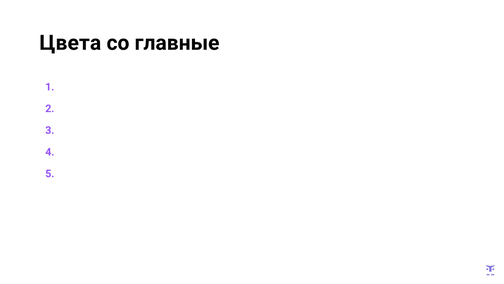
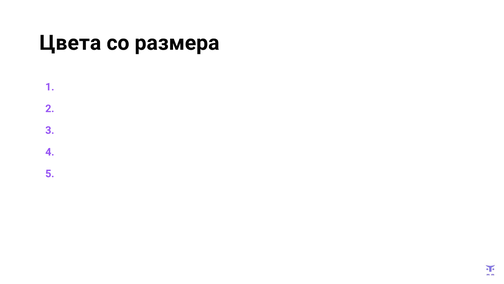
главные: главные -> размера
